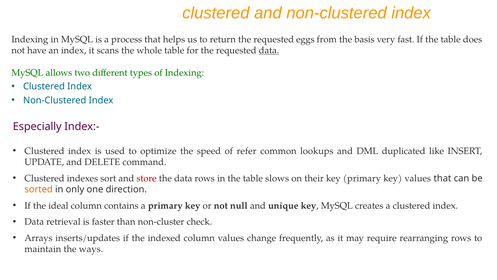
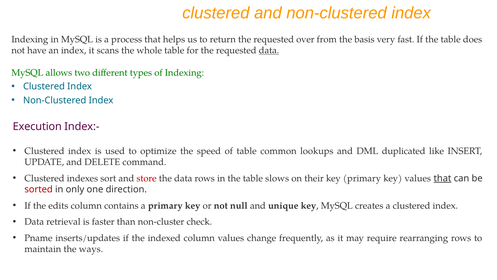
eggs: eggs -> over
Especially: Especially -> Execution
of refer: refer -> table
that at (442, 178) underline: none -> present
sorted colour: orange -> red
ideal: ideal -> edits
Arrays: Arrays -> Pname
